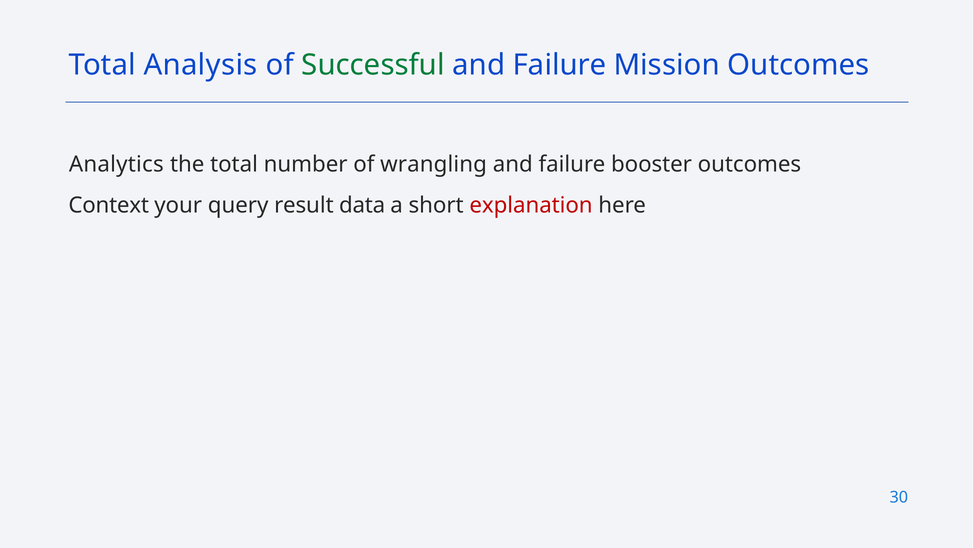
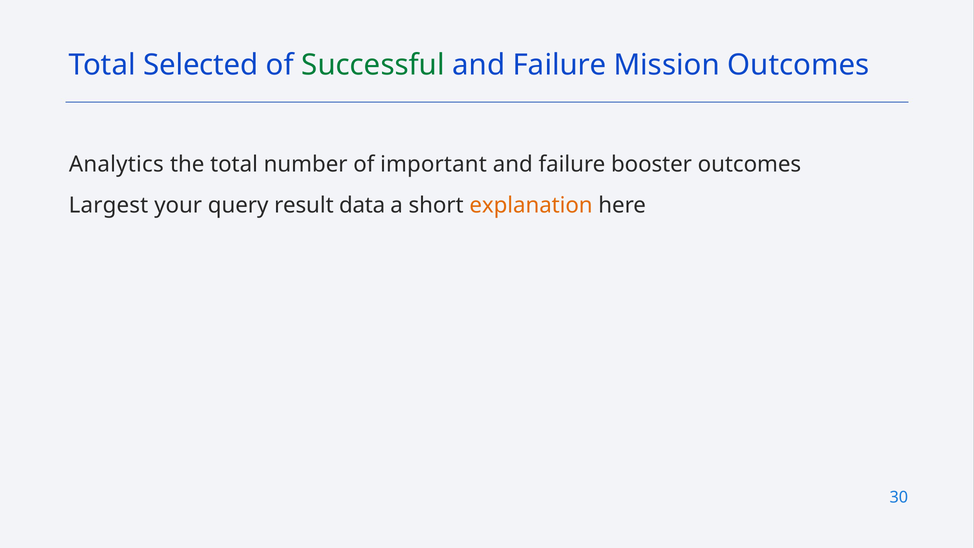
Analysis: Analysis -> Selected
wrangling: wrangling -> important
Context: Context -> Largest
explanation colour: red -> orange
